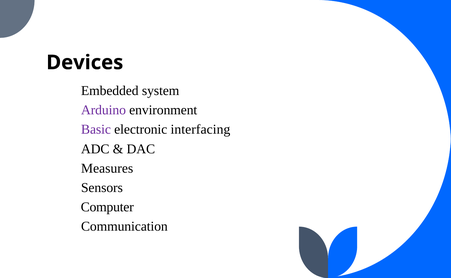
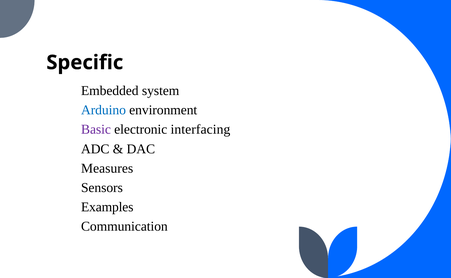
Devices: Devices -> Specific
Arduino colour: purple -> blue
Computer: Computer -> Examples
